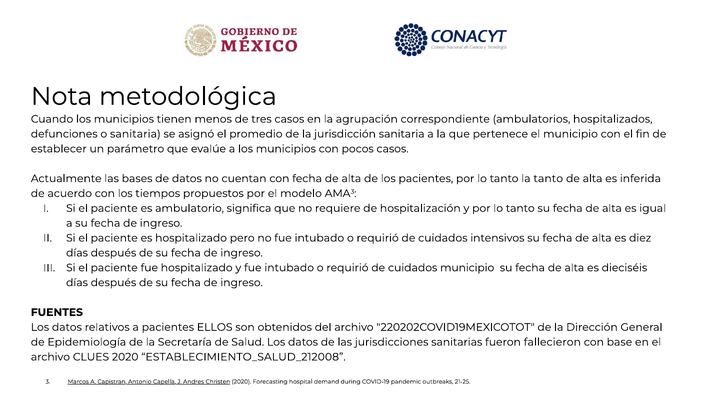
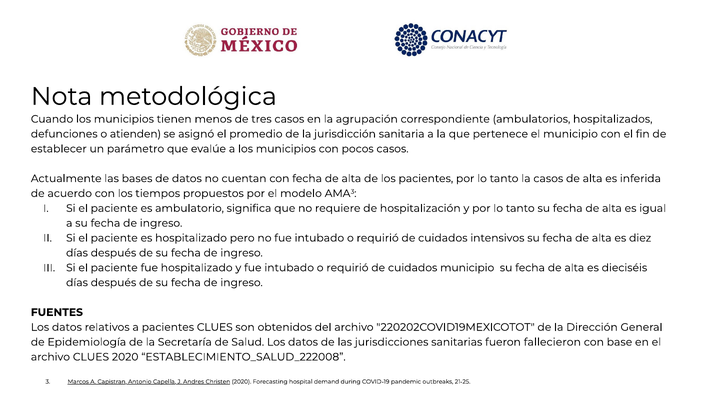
o sanitaria: sanitaria -> atienden
la tanto: tanto -> casos
pacientes ELLOS: ELLOS -> CLUES
ESTABLECIMIENTO_SALUD_212008: ESTABLECIMIENTO_SALUD_212008 -> ESTABLECIMIENTO_SALUD_222008
